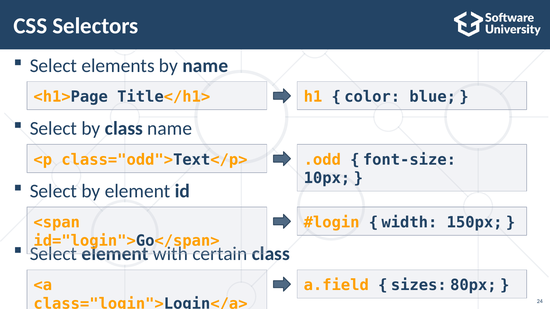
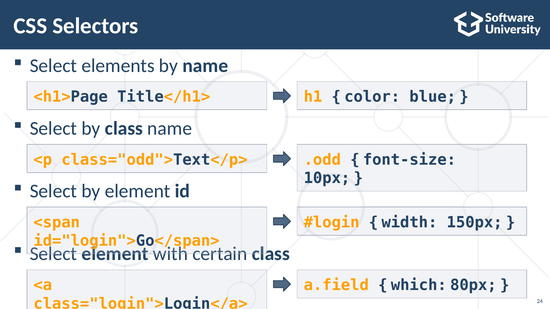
sizes: sizes -> which
